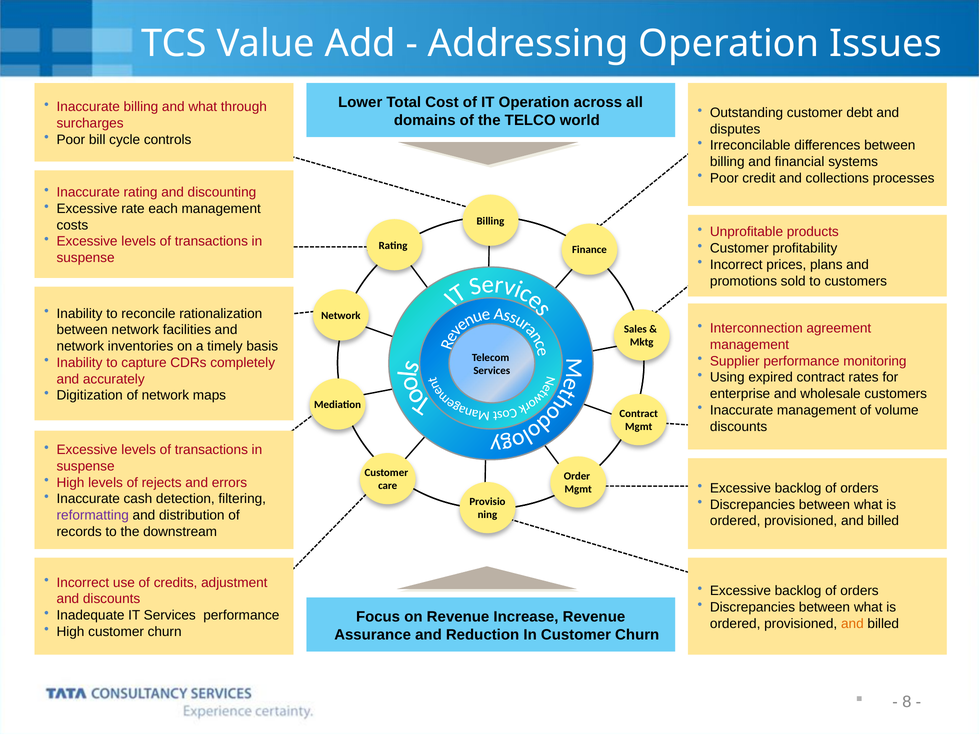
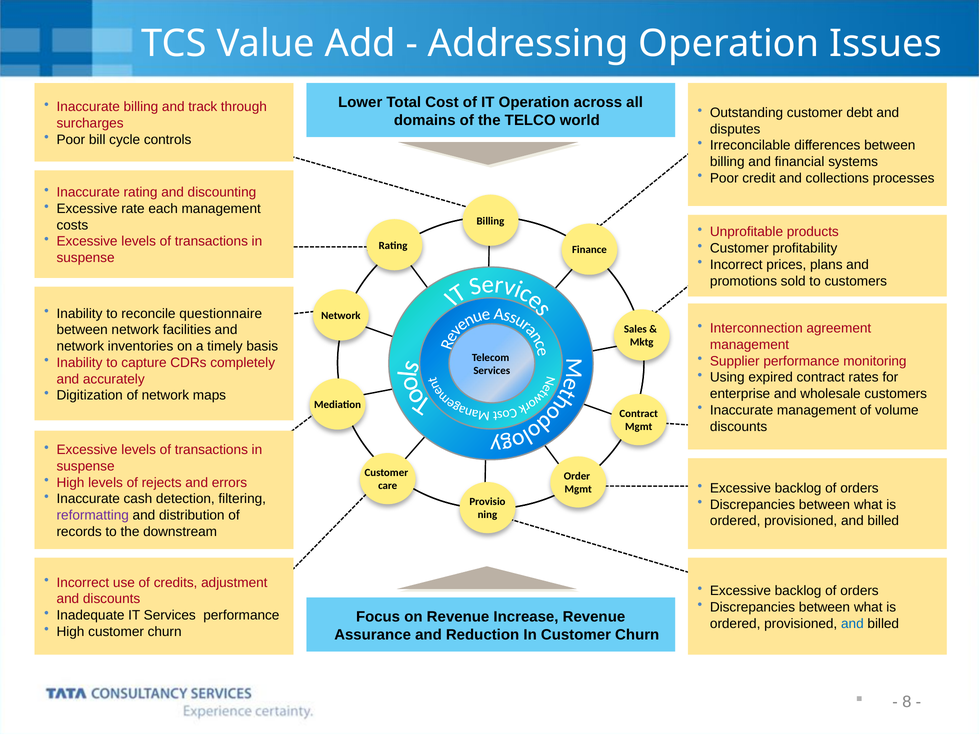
and what: what -> track
rationalization: rationalization -> questionnaire
and at (852, 624) colour: orange -> blue
